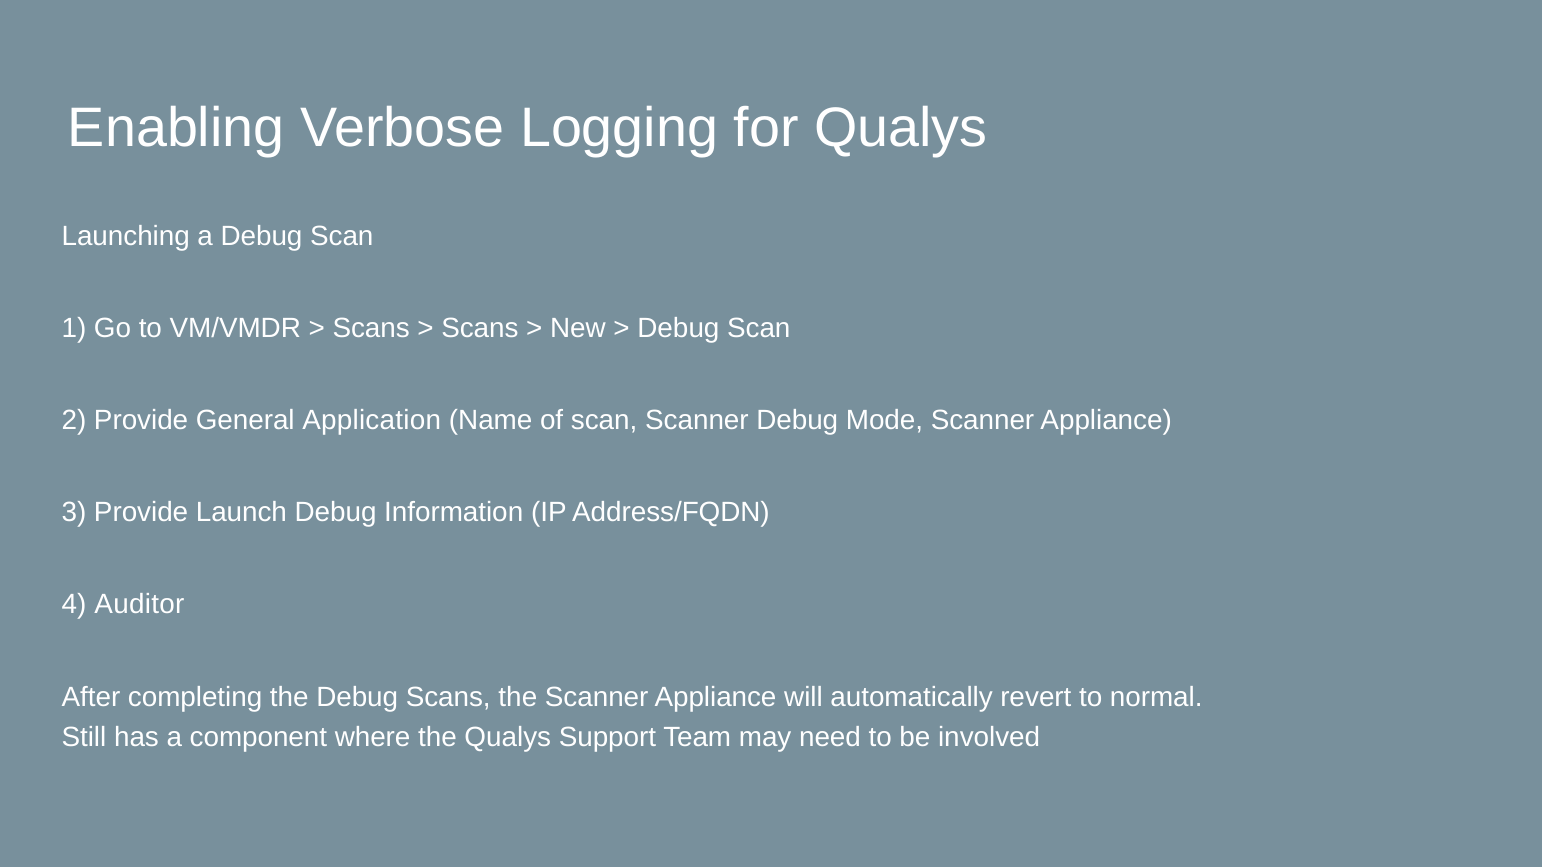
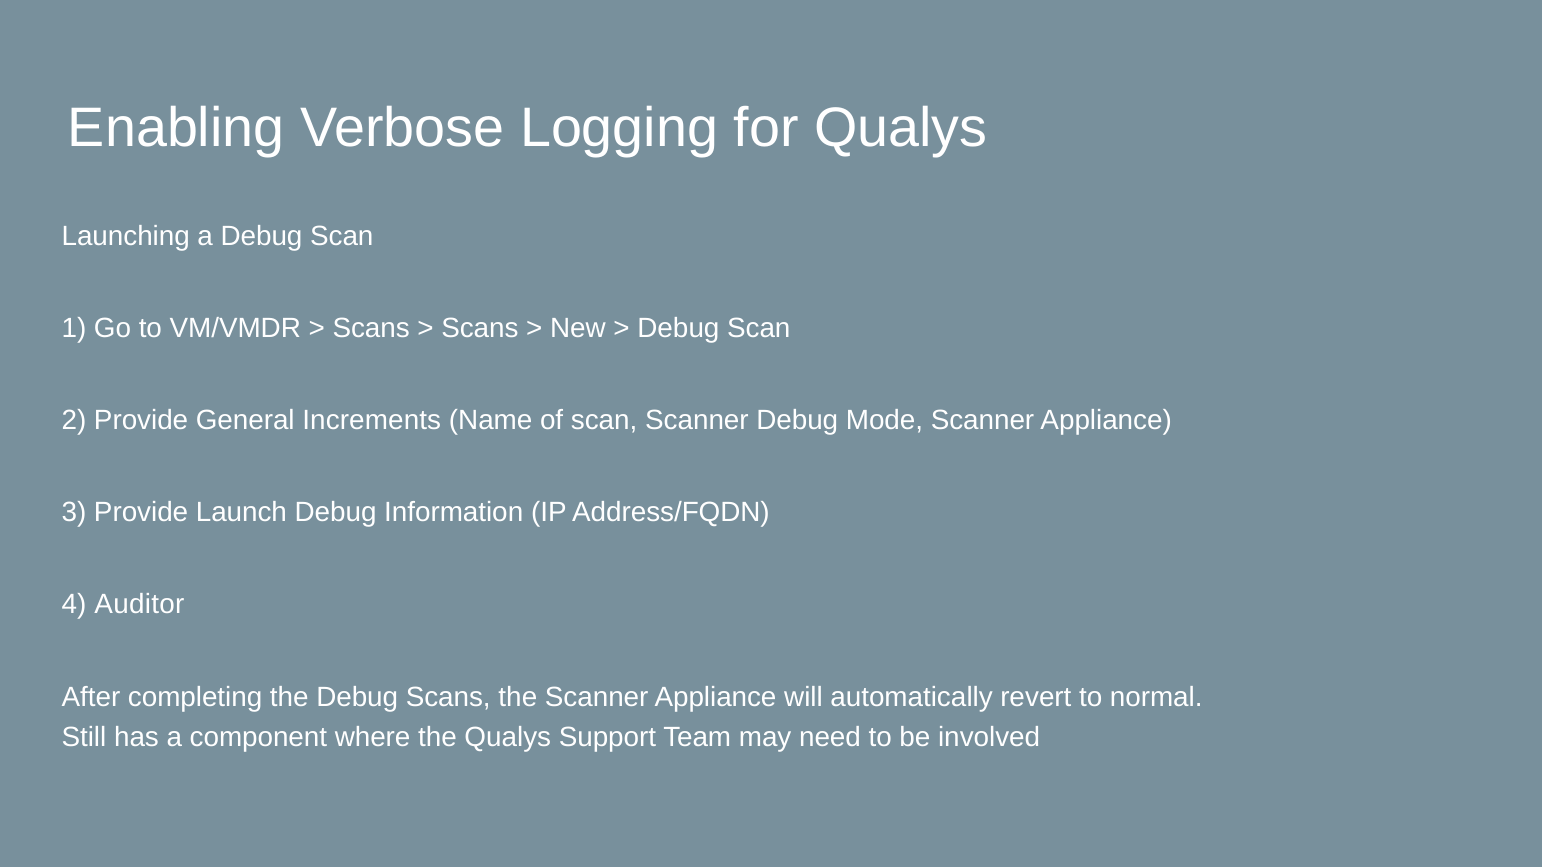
Application: Application -> Increments
